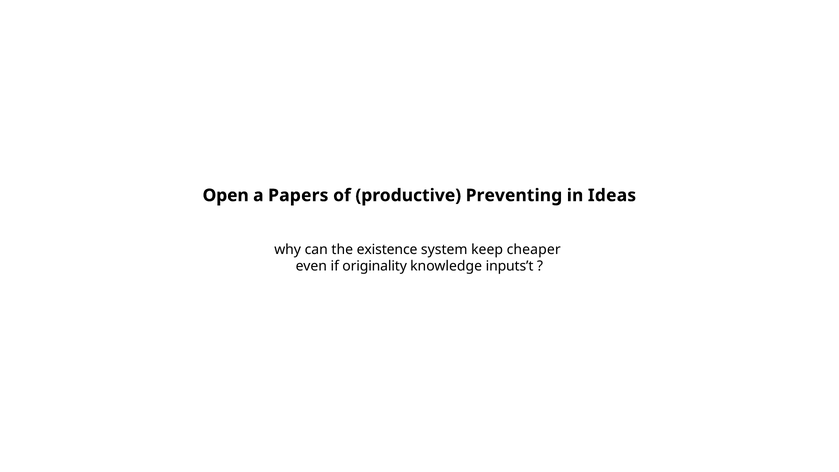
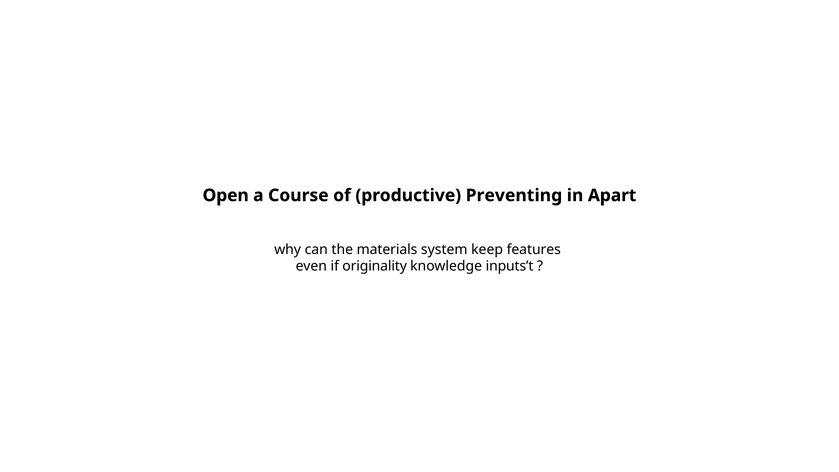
Papers: Papers -> Course
Ideas: Ideas -> Apart
existence: existence -> materials
cheaper: cheaper -> features
